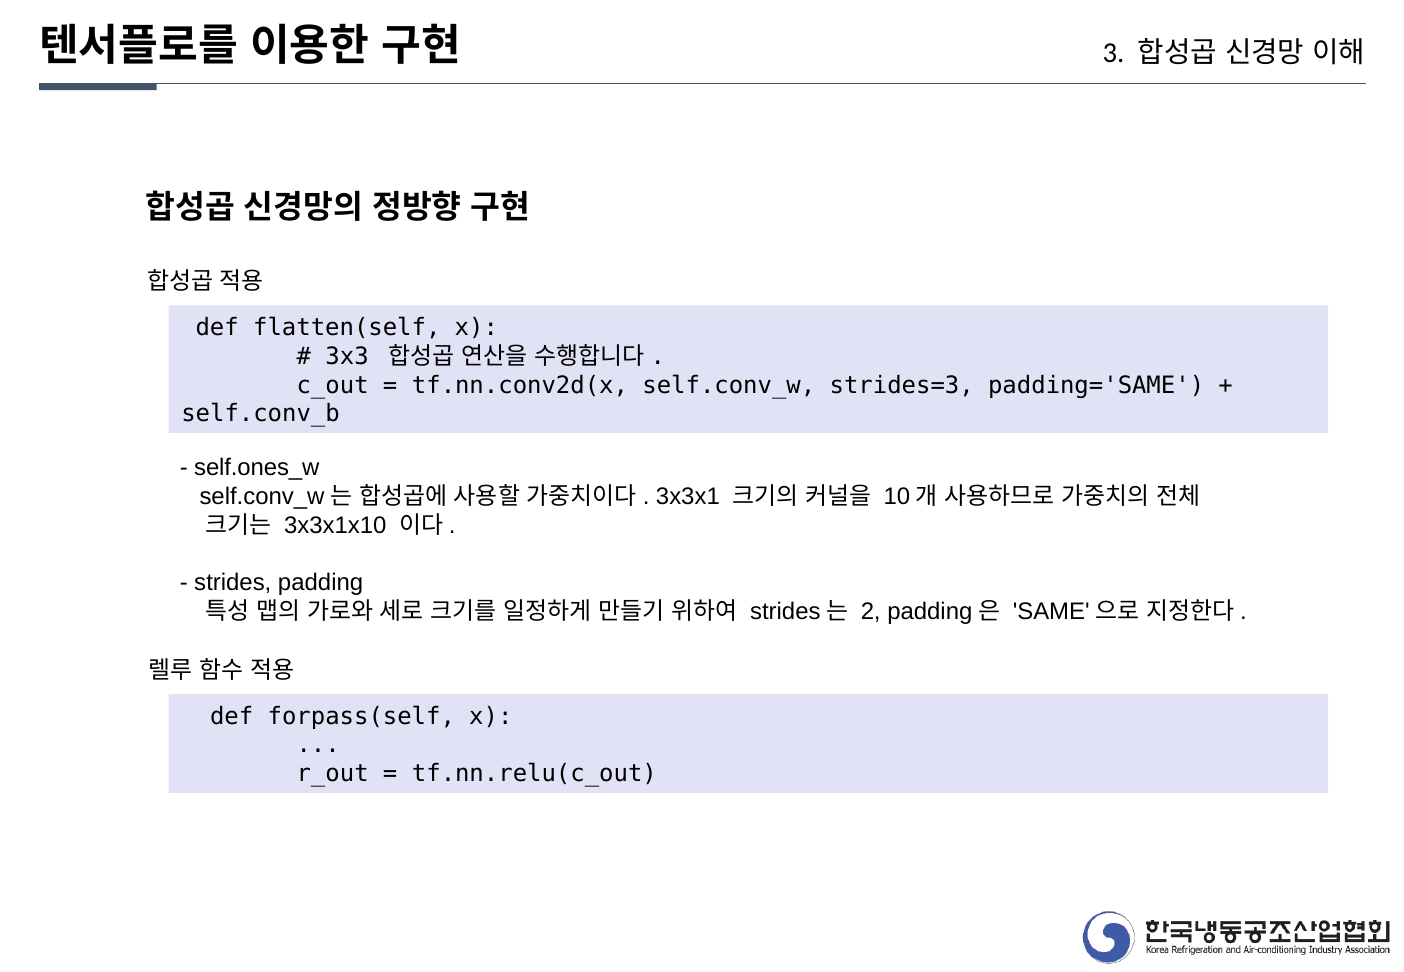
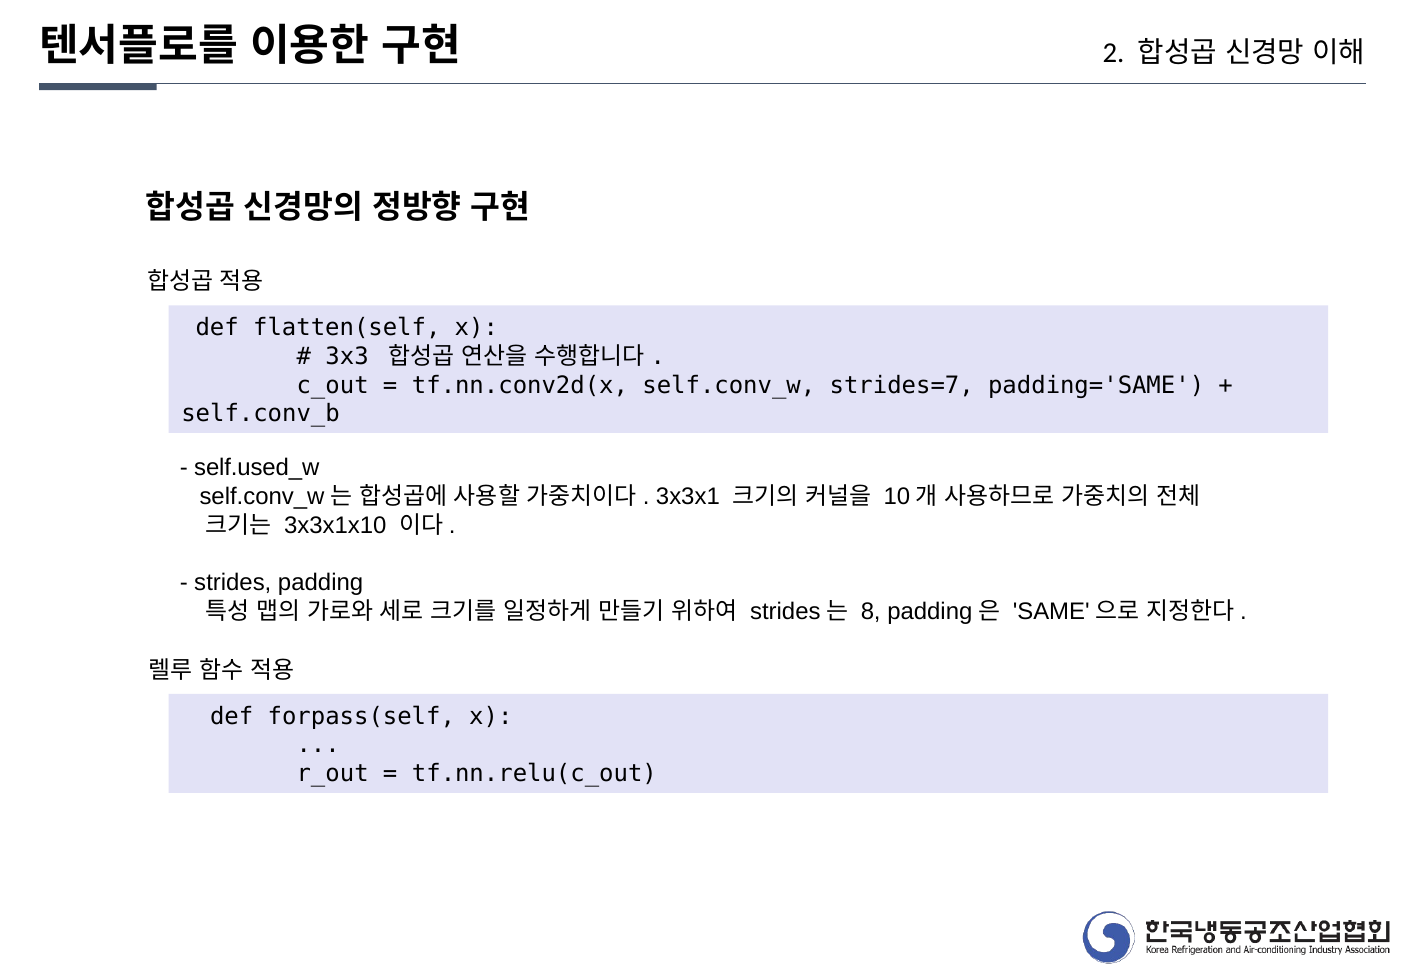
3: 3 -> 2
strides=3: strides=3 -> strides=7
self.ones_w: self.ones_w -> self.used_w
2: 2 -> 8
